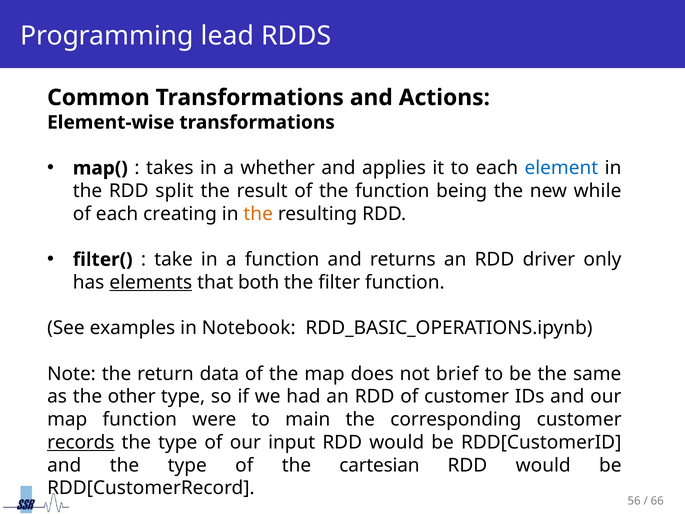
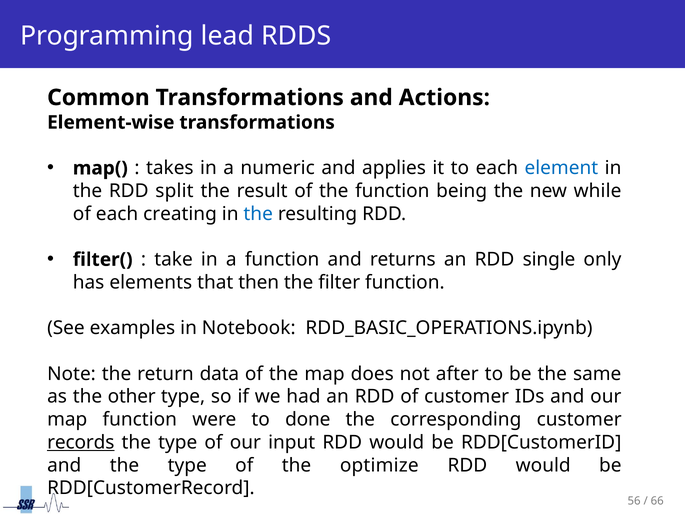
whether: whether -> numeric
the at (258, 214) colour: orange -> blue
driver: driver -> single
elements underline: present -> none
both: both -> then
brief: brief -> after
main: main -> done
cartesian: cartesian -> optimize
